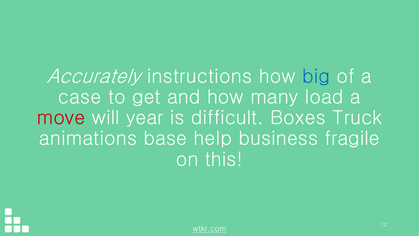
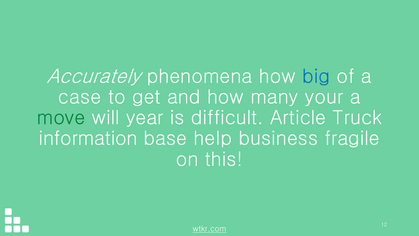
instructions: instructions -> phenomena
load: load -> your
move colour: red -> green
Boxes: Boxes -> Article
animations: animations -> information
